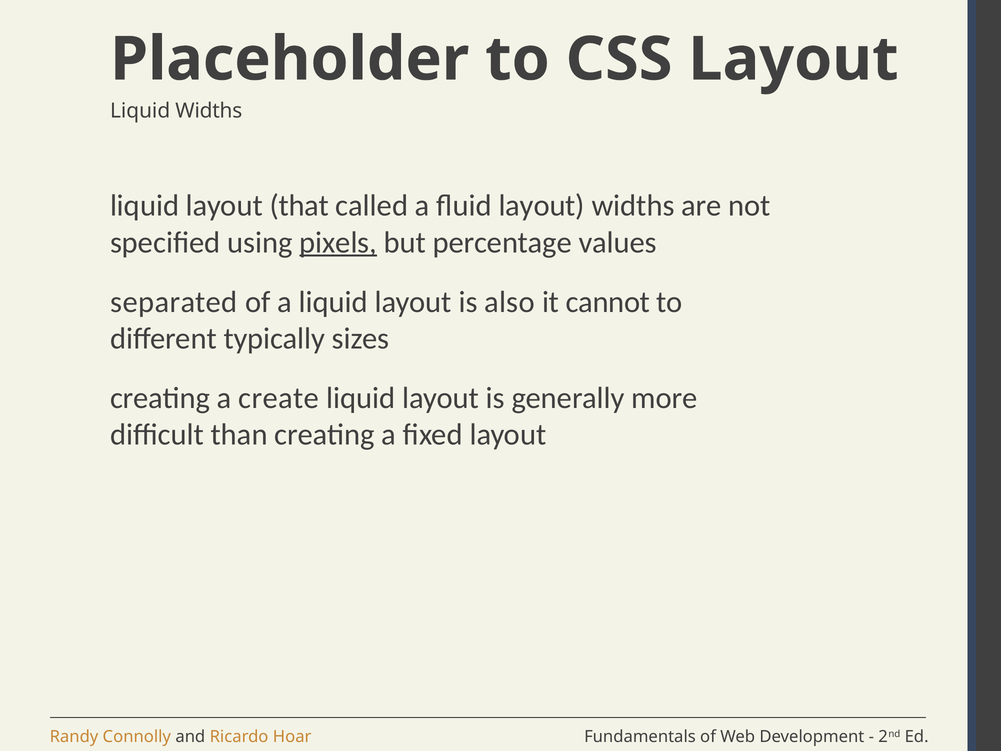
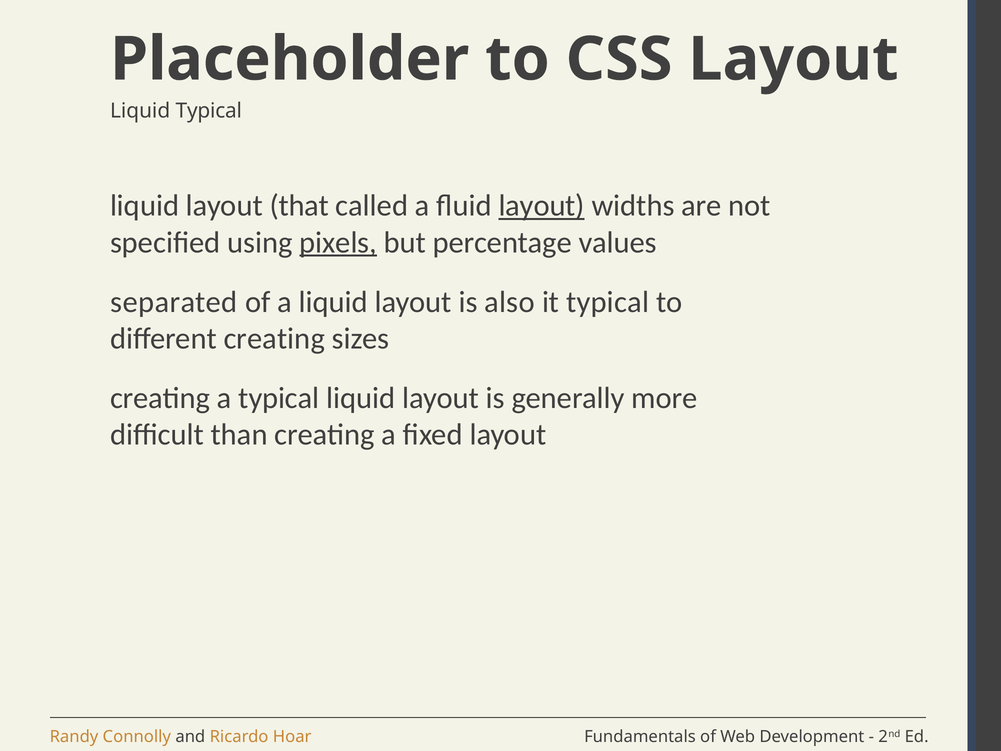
Liquid Widths: Widths -> Typical
layout at (542, 206) underline: none -> present
it cannot: cannot -> typical
different typically: typically -> creating
a create: create -> typical
